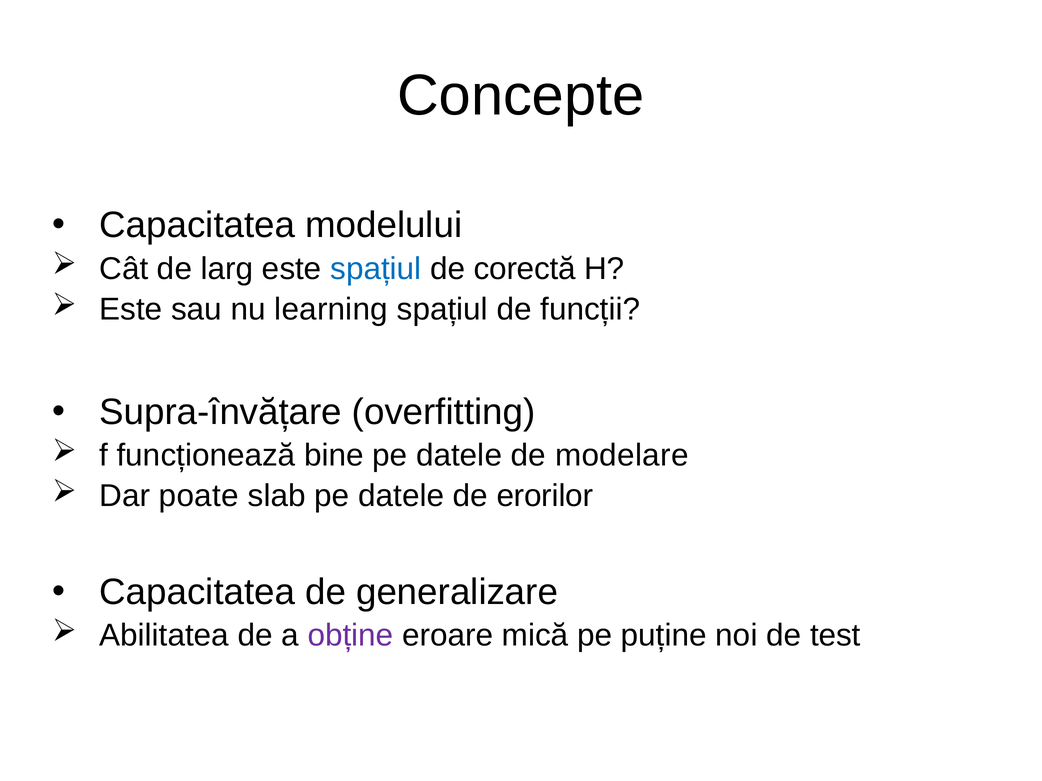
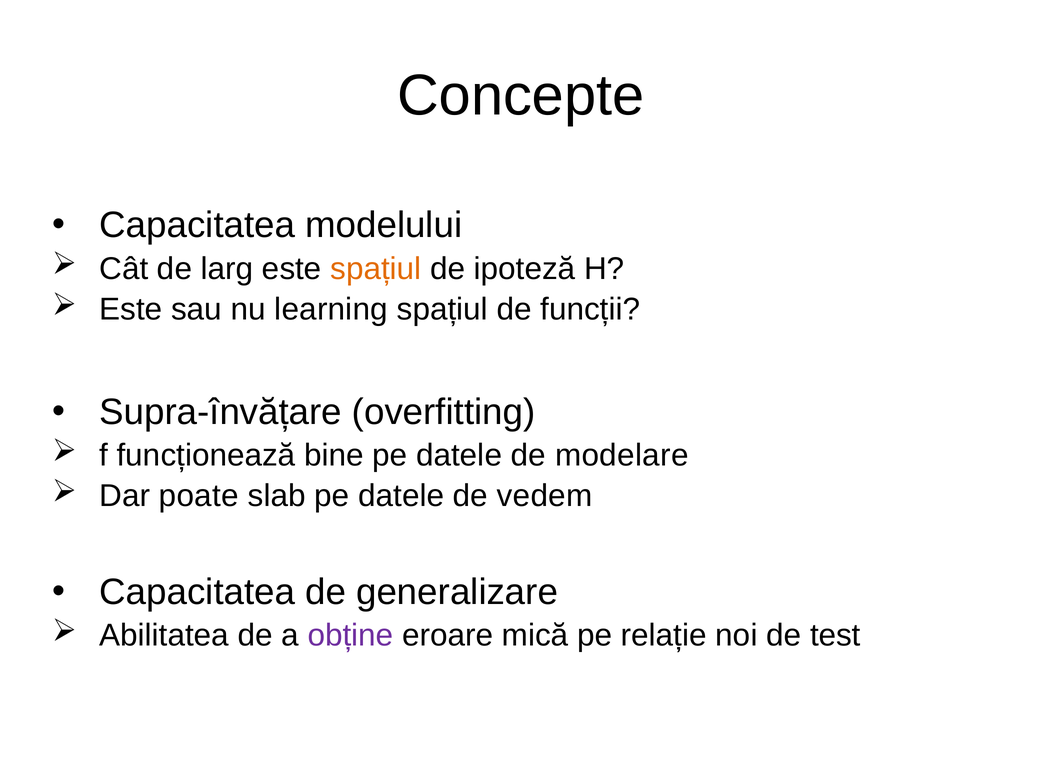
spațiul at (376, 269) colour: blue -> orange
corectă: corectă -> ipoteză
erorilor: erorilor -> vedem
puține: puține -> relație
